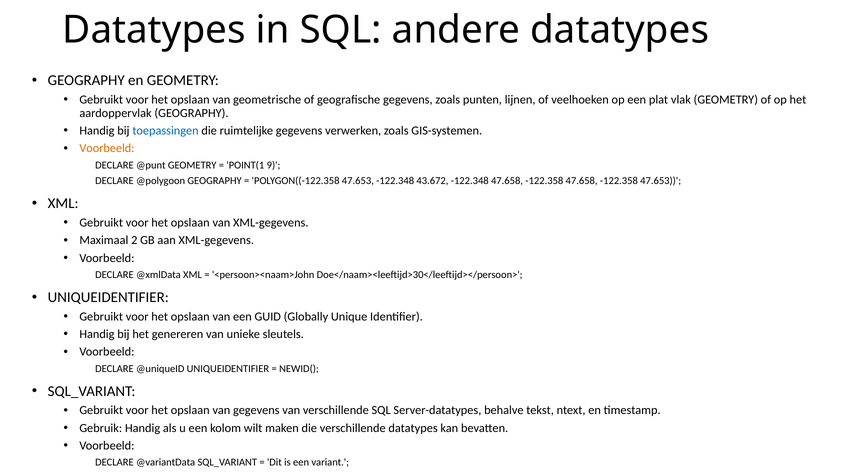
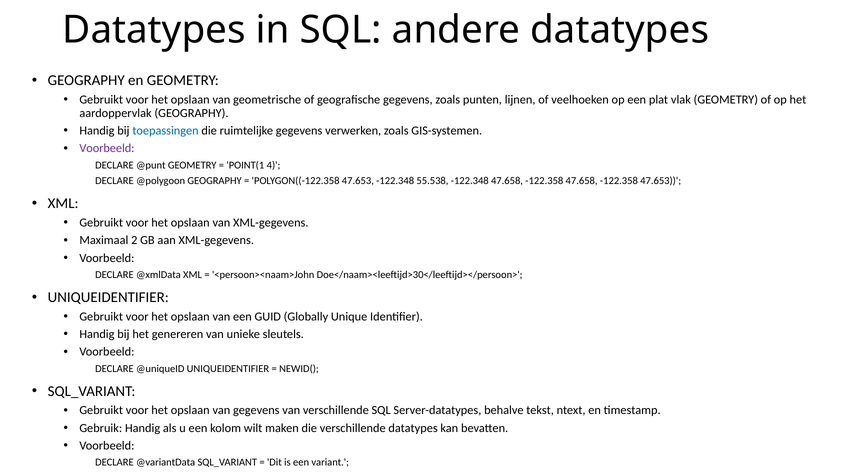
Voorbeeld at (107, 148) colour: orange -> purple
9: 9 -> 4
43.672: 43.672 -> 55.538
